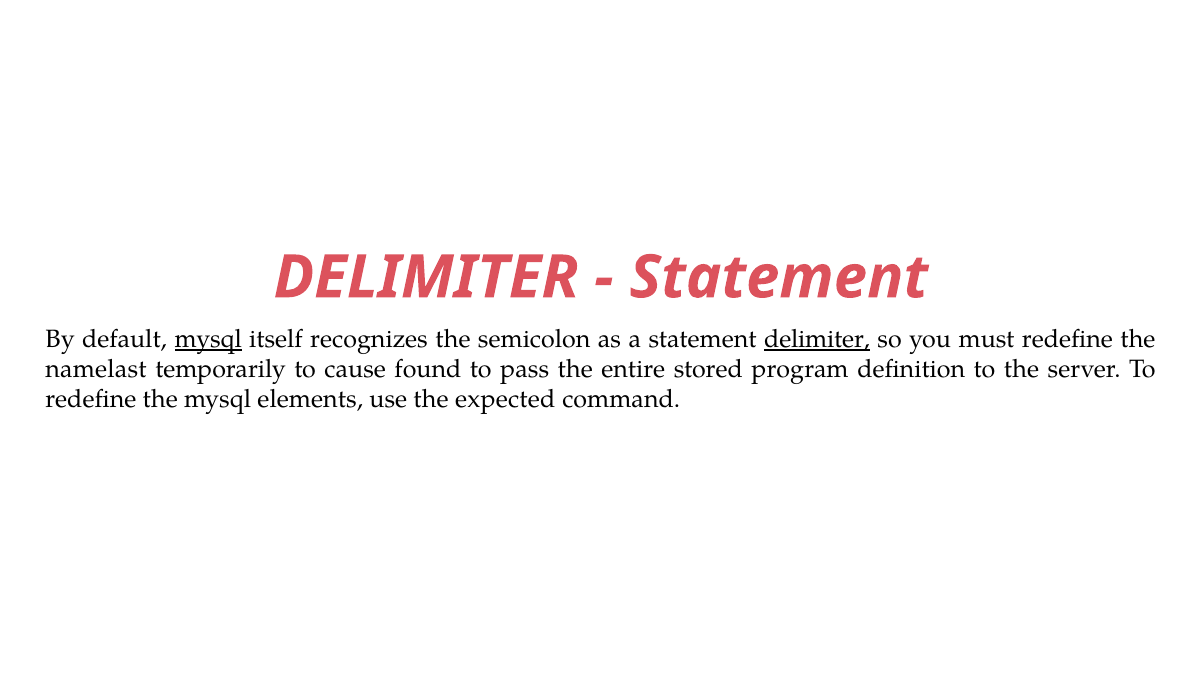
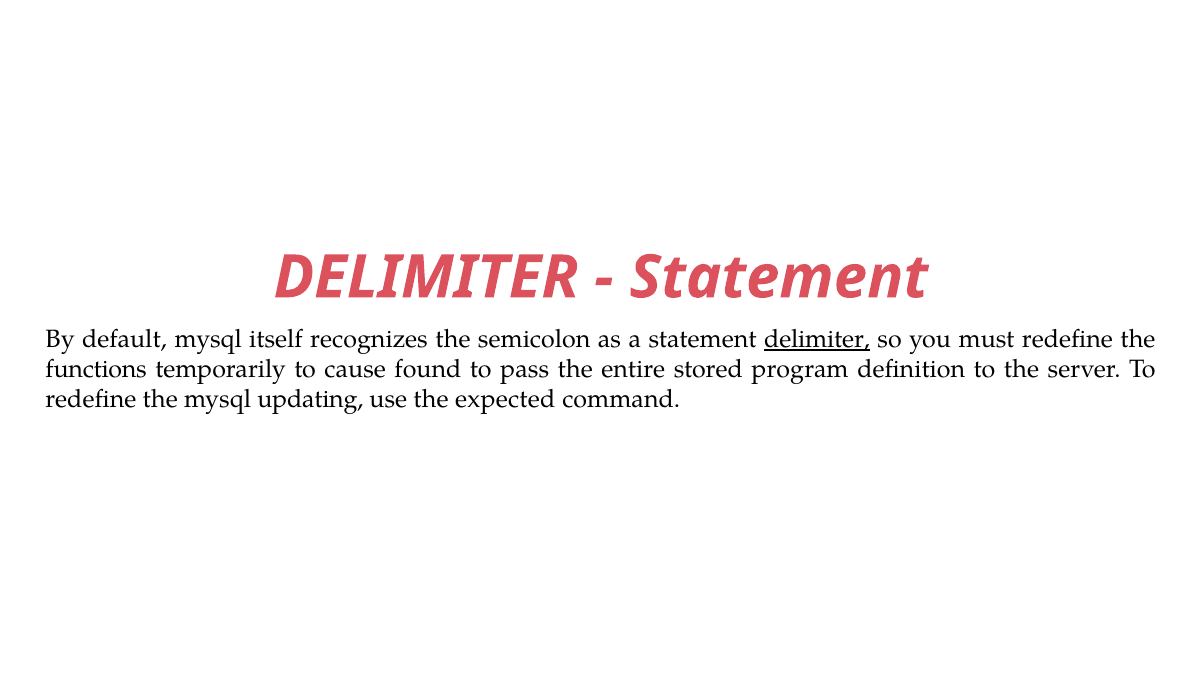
mysql at (208, 339) underline: present -> none
namelast: namelast -> functions
elements: elements -> updating
